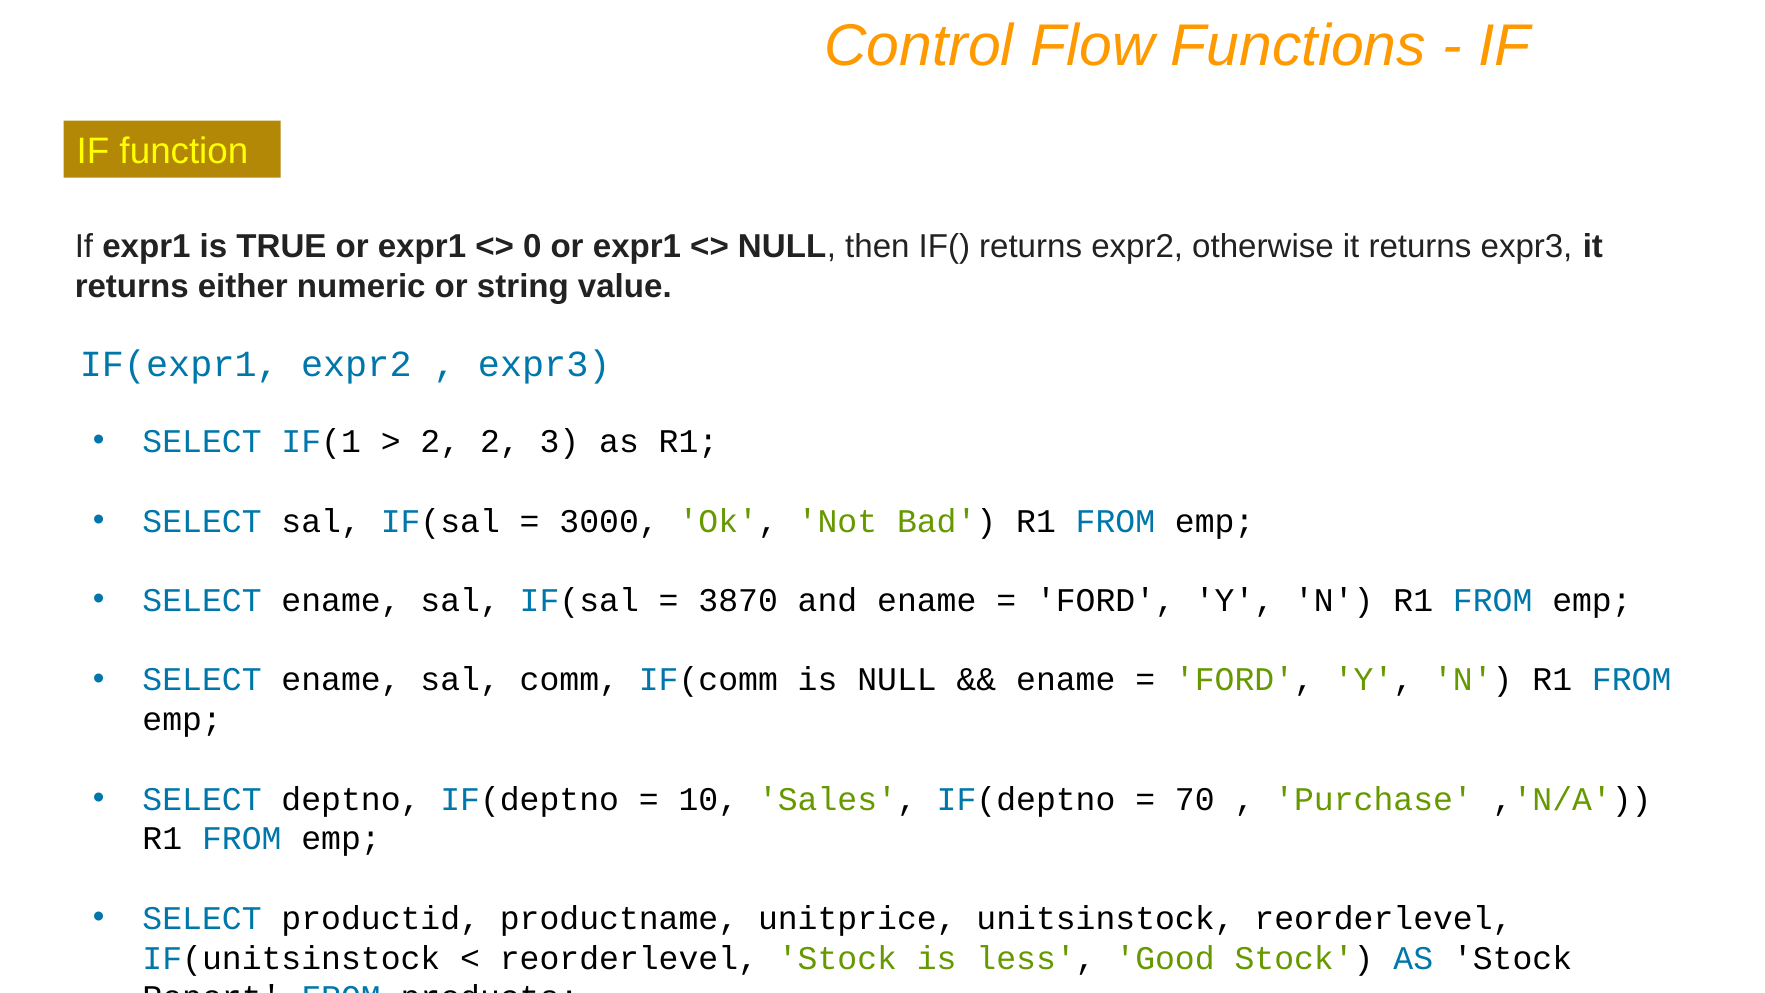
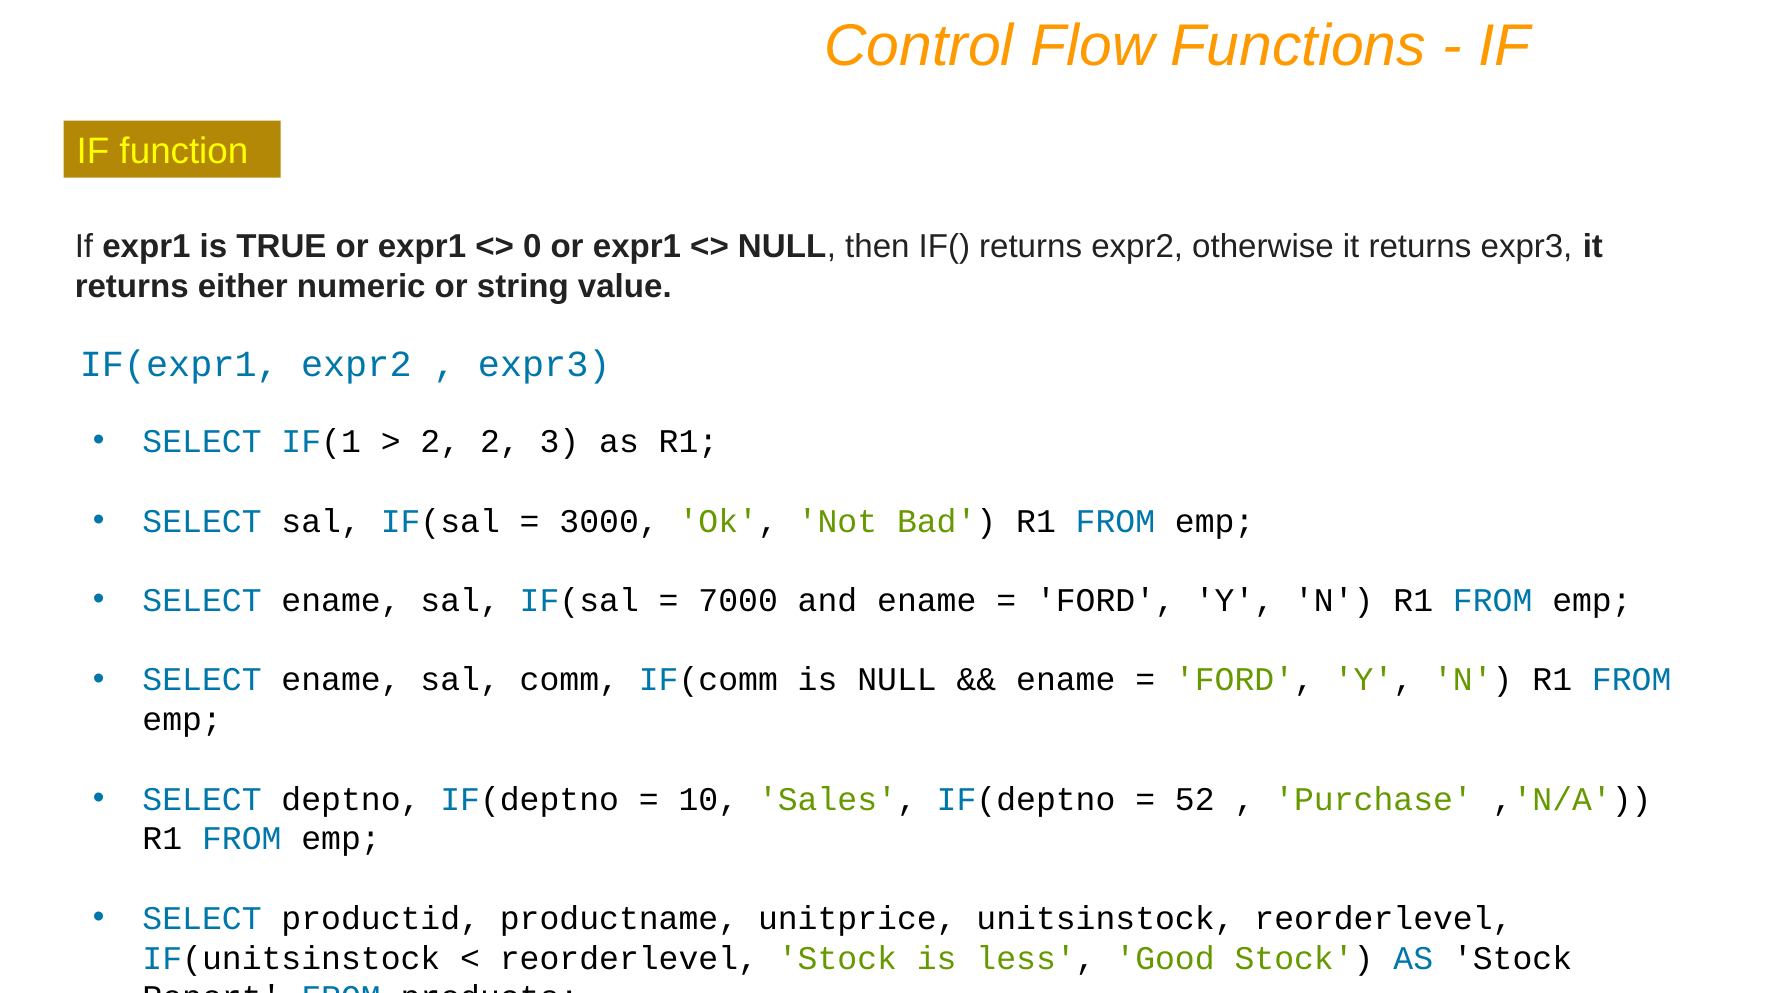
3870: 3870 -> 7000
70: 70 -> 52
